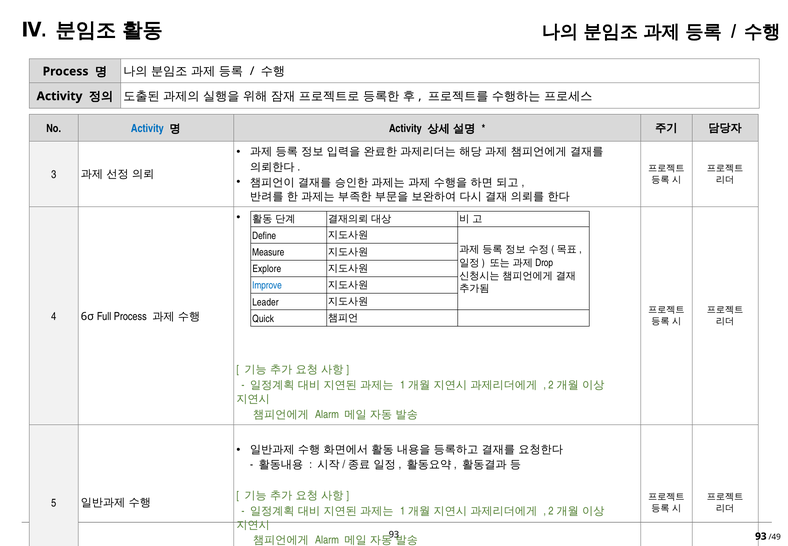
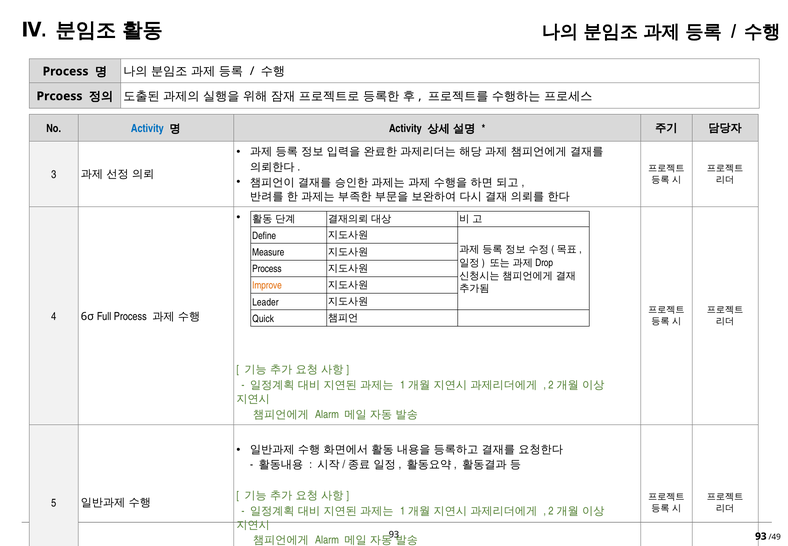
Activity at (59, 96): Activity -> Prcoess
Explore at (267, 269): Explore -> Process
Improve colour: blue -> orange
